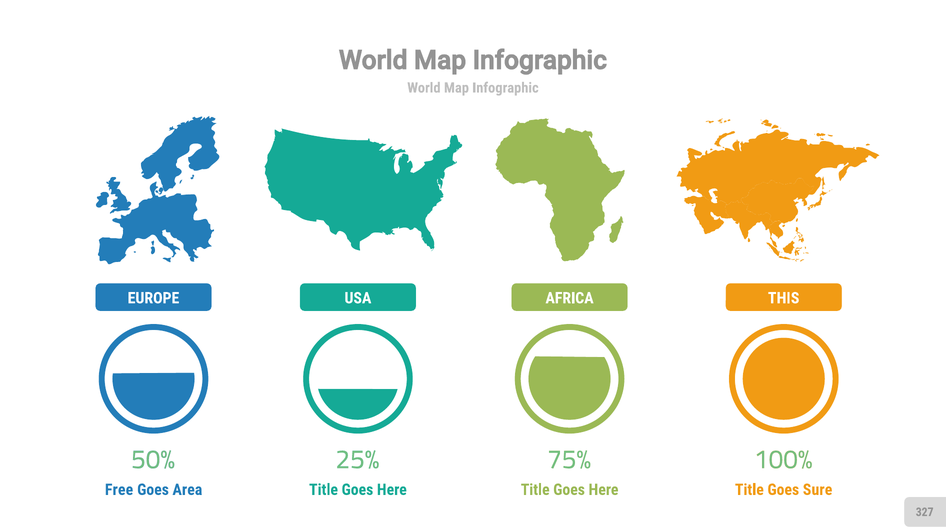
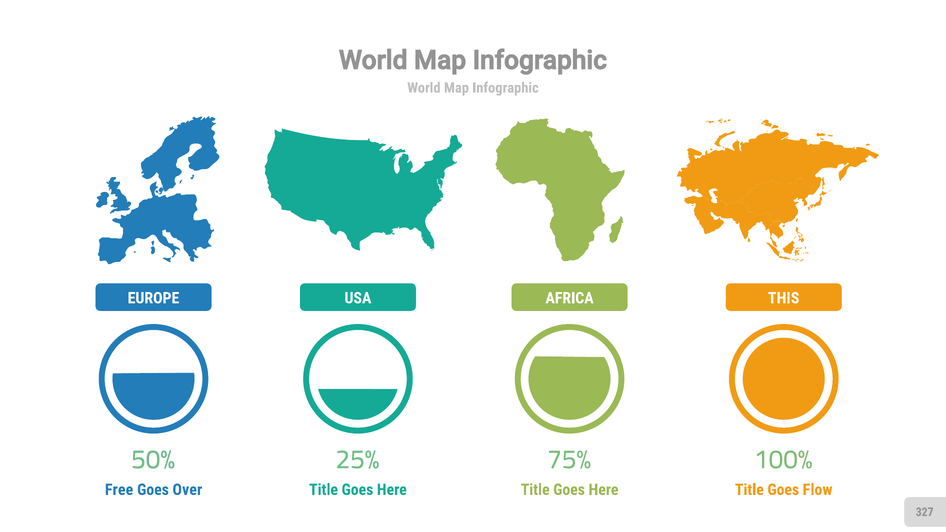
Area: Area -> Over
Sure: Sure -> Flow
